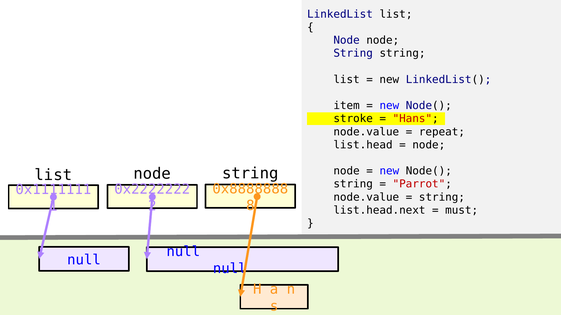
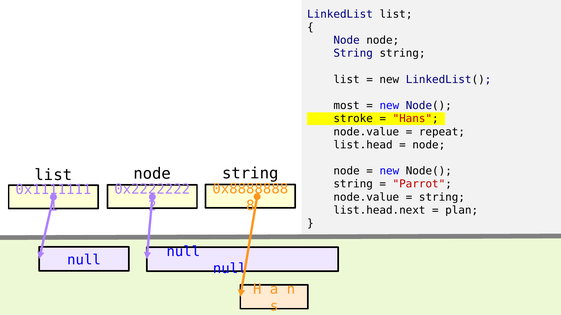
item: item -> most
must: must -> plan
